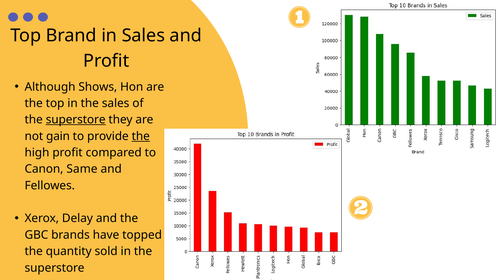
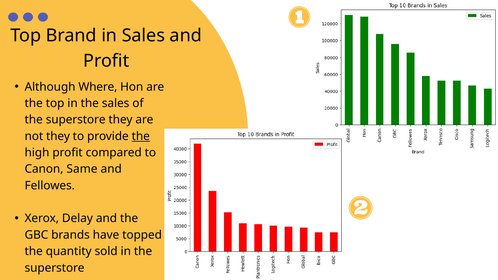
Shows: Shows -> Where
superstore at (76, 120) underline: present -> none
not gain: gain -> they
